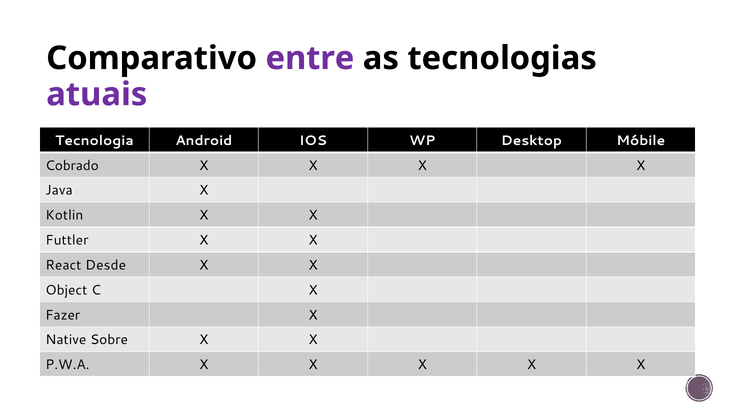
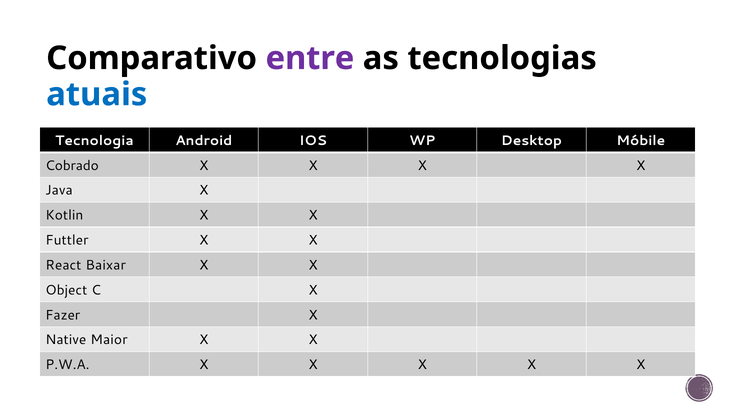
atuais colour: purple -> blue
Desde: Desde -> Baixar
Sobre: Sobre -> Maior
